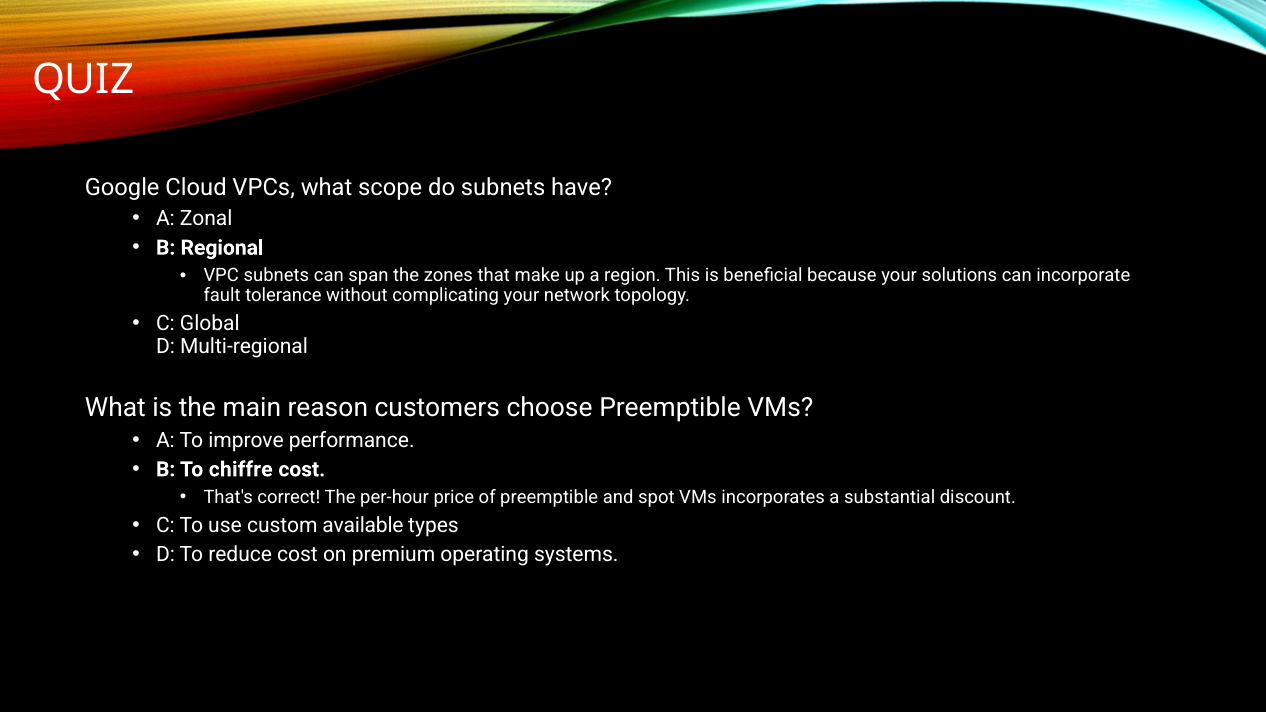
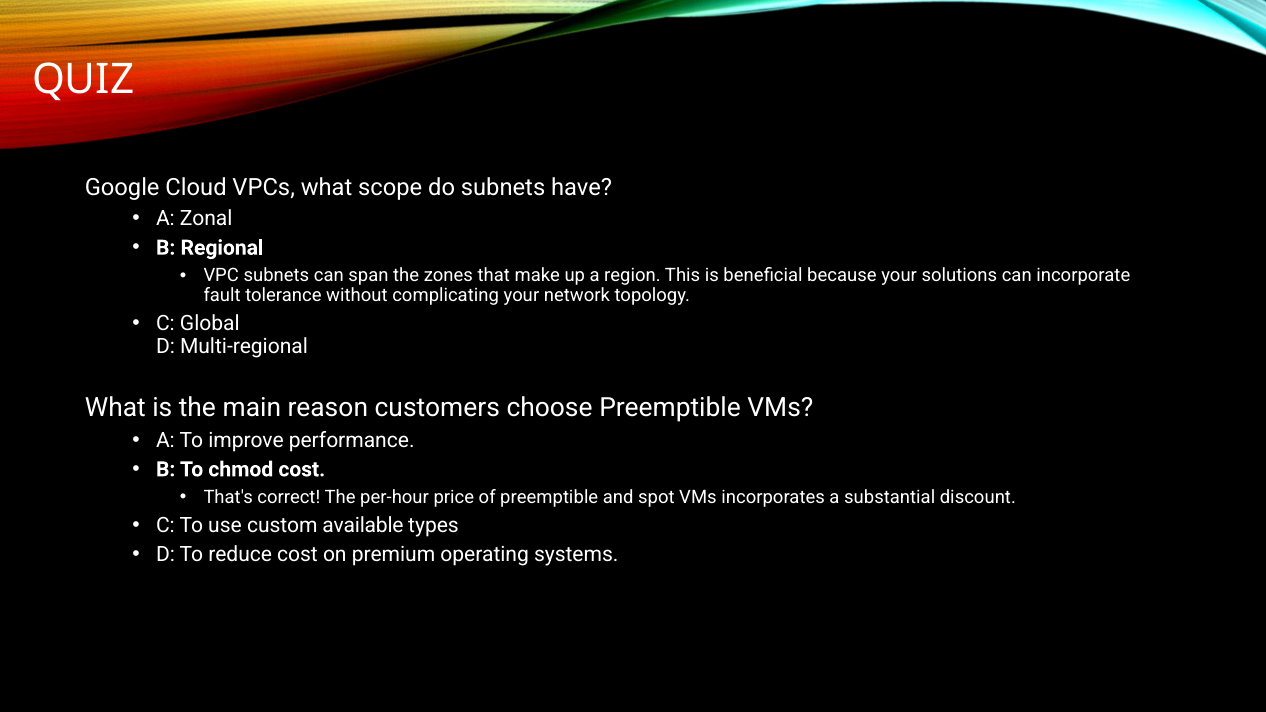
chiffre: chiffre -> chmod
